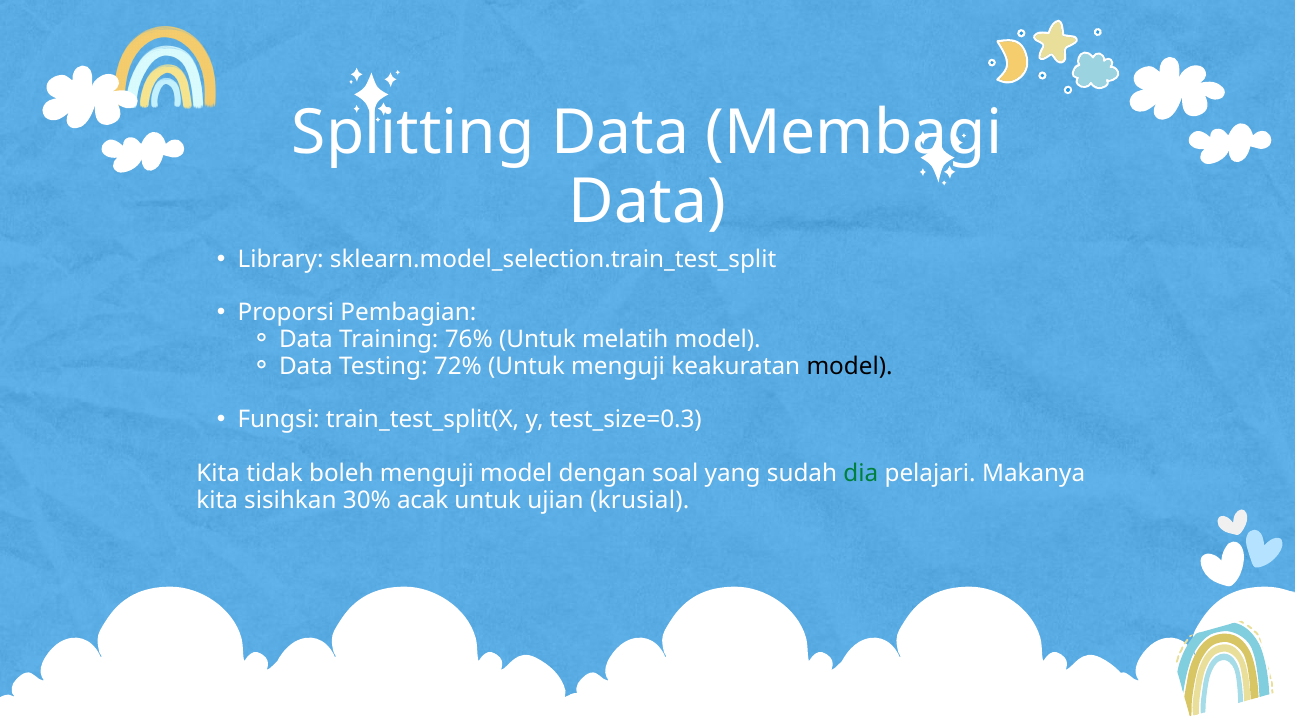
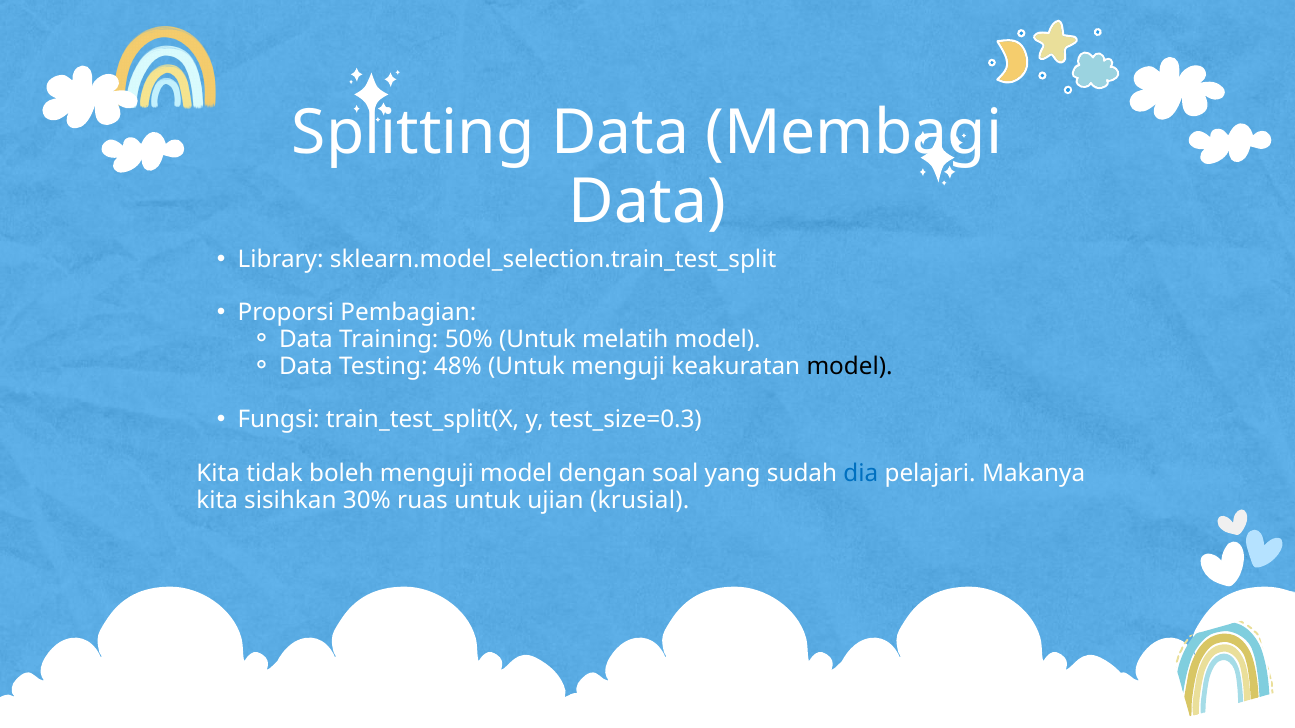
76%: 76% -> 50%
72%: 72% -> 48%
dia colour: green -> blue
acak: acak -> ruas
